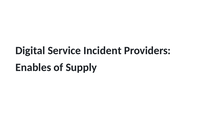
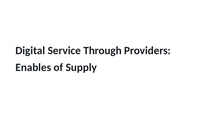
Incident: Incident -> Through
